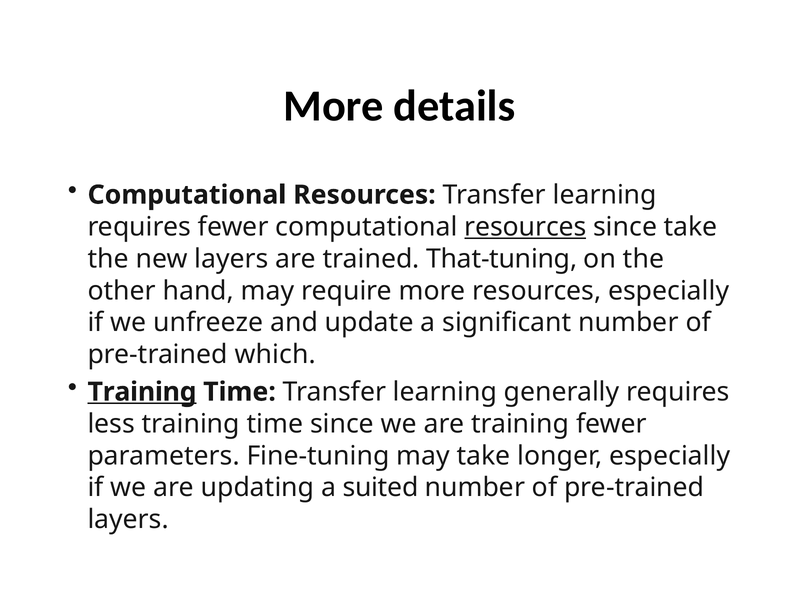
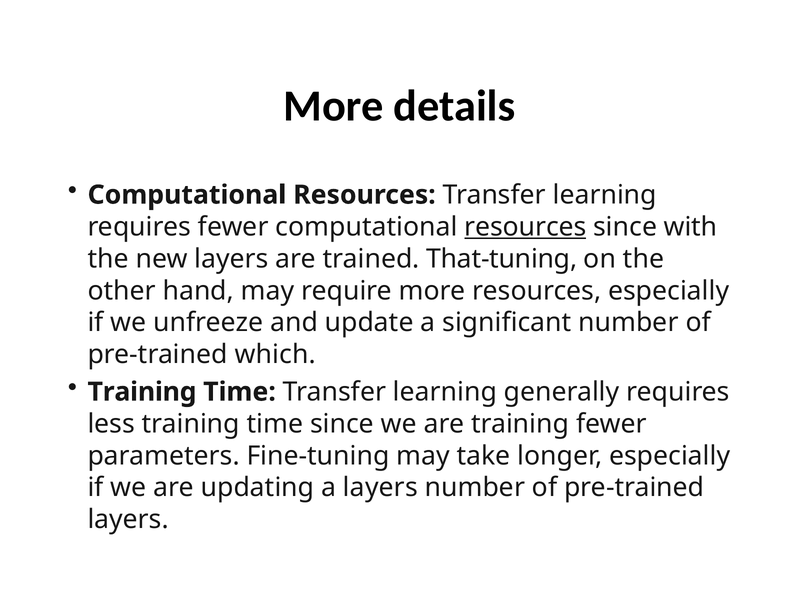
since take: take -> with
Training at (142, 392) underline: present -> none
a suited: suited -> layers
